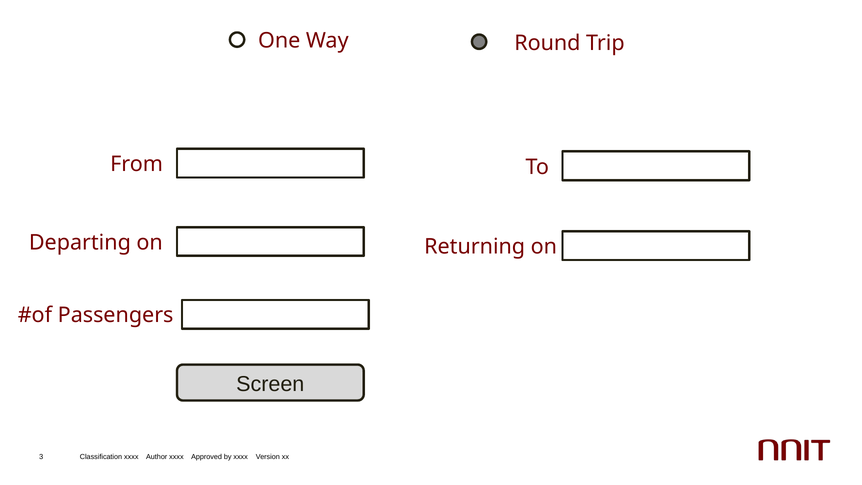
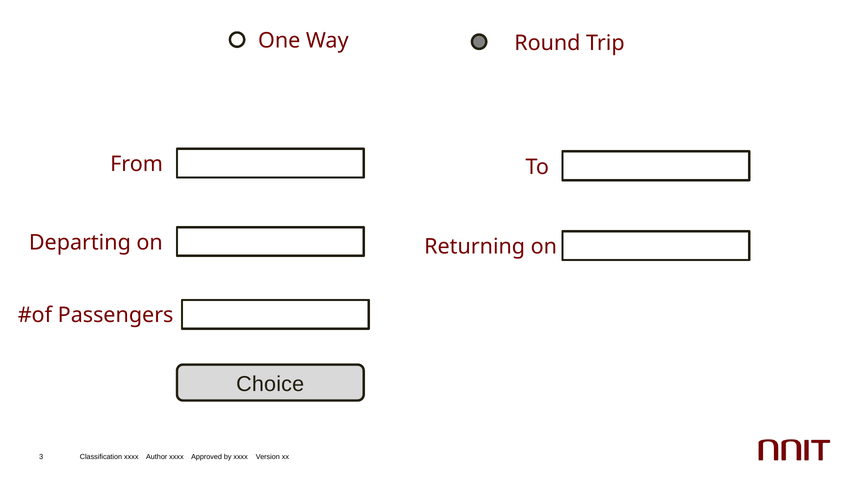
Screen: Screen -> Choice
